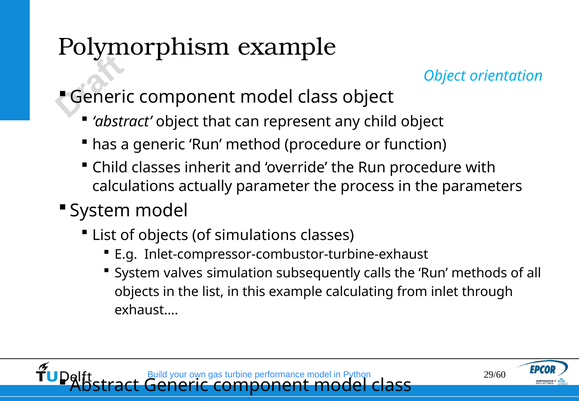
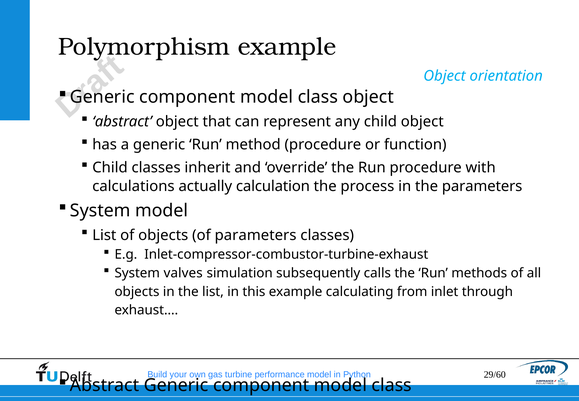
parameter: parameter -> calculation
of simulations: simulations -> parameters
